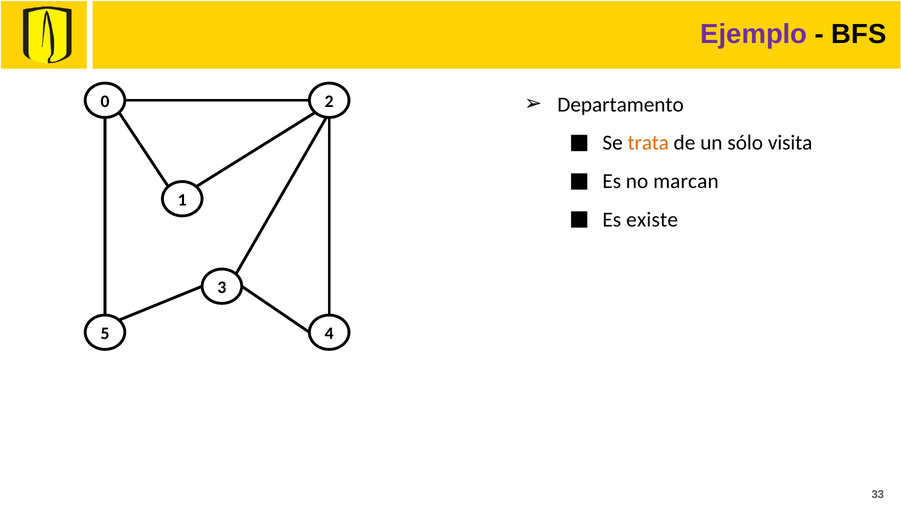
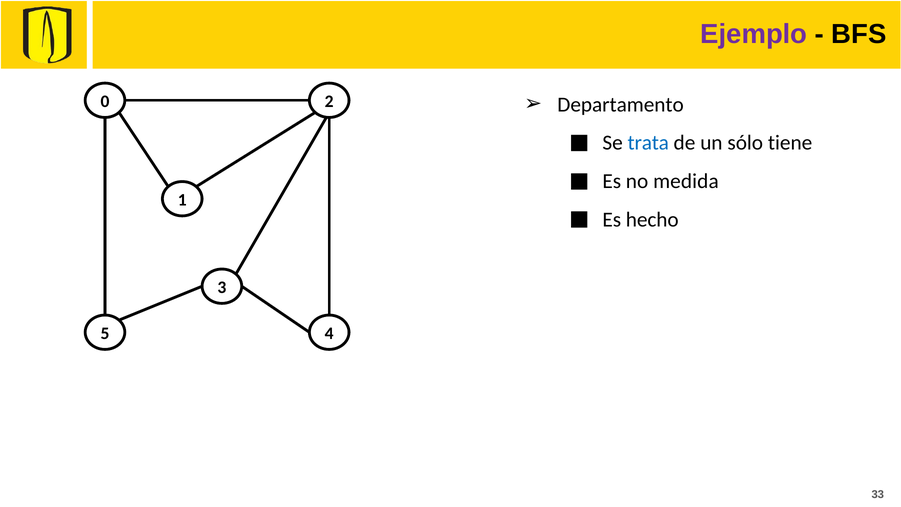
trata colour: orange -> blue
visita: visita -> tiene
marcan: marcan -> medida
existe: existe -> hecho
